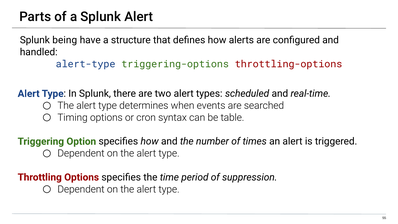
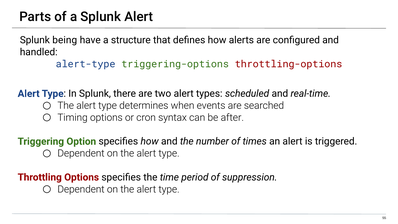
table: table -> after
